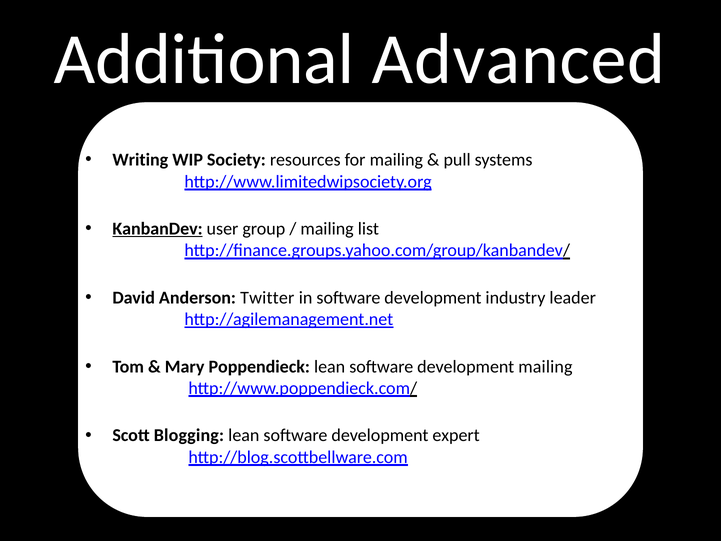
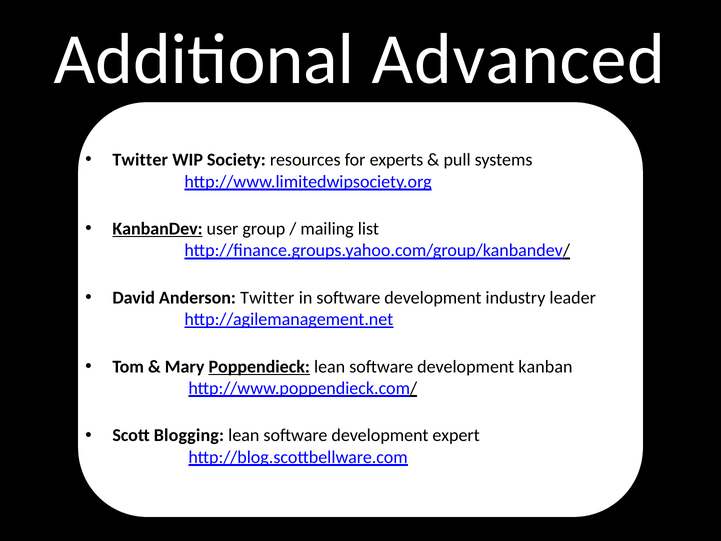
Writing at (140, 160): Writing -> Twitter
for mailing: mailing -> experts
Poppendieck underline: none -> present
development mailing: mailing -> kanban
